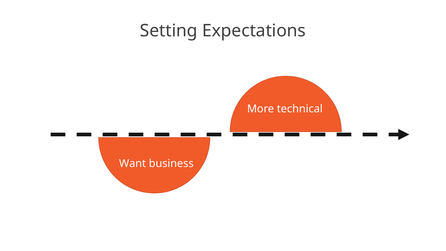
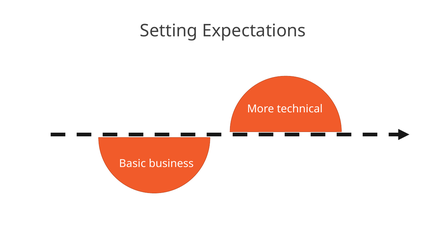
Want: Want -> Basic
